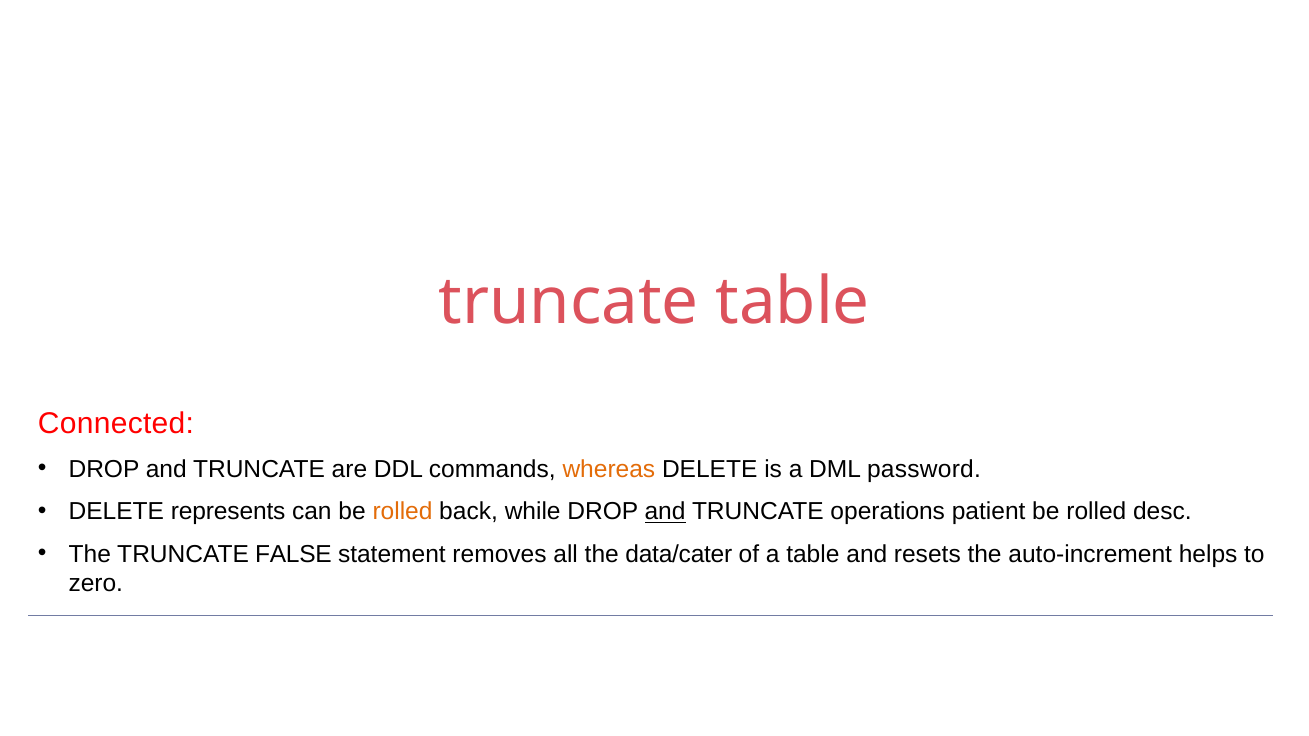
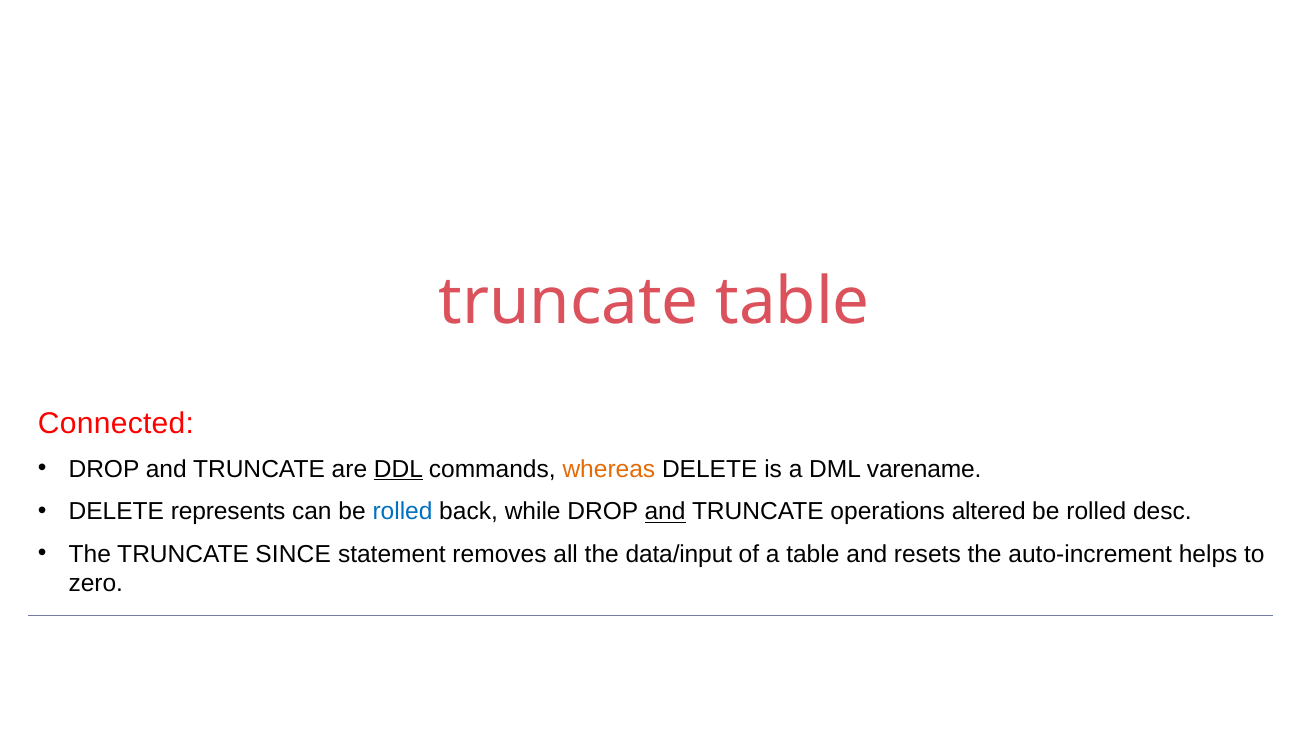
DDL underline: none -> present
password: password -> varename
rolled at (403, 512) colour: orange -> blue
patient: patient -> altered
FALSE: FALSE -> SINCE
data/cater: data/cater -> data/input
